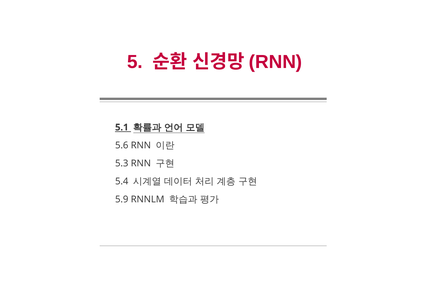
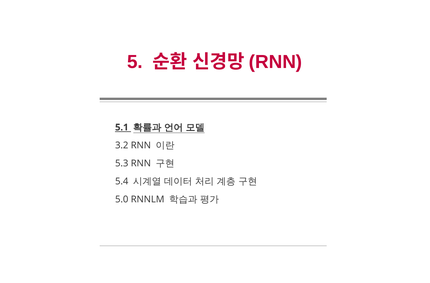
5.6: 5.6 -> 3.2
5.9: 5.9 -> 5.0
